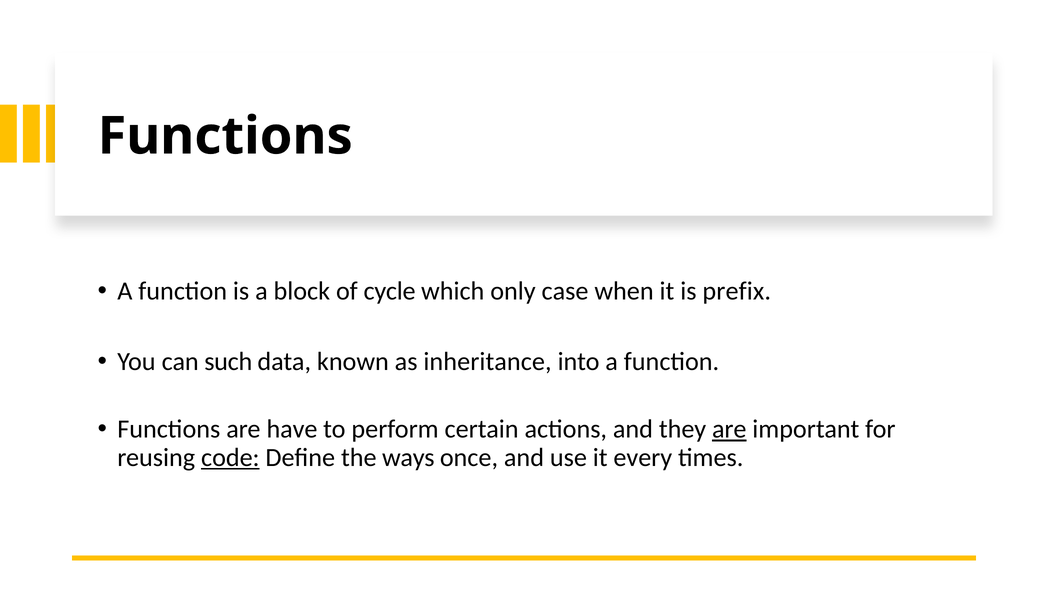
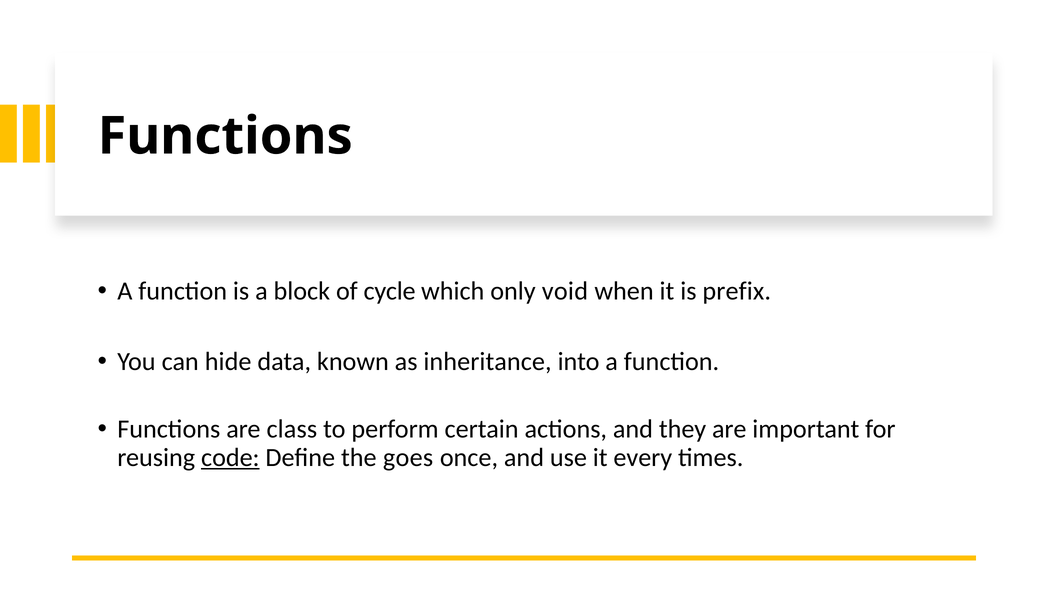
case: case -> void
such: such -> hide
have: have -> class
are at (729, 429) underline: present -> none
ways: ways -> goes
